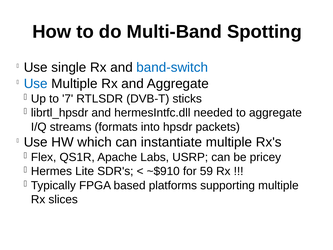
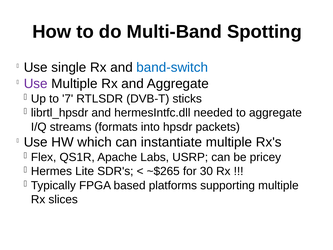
Use at (36, 84) colour: blue -> purple
~$910: ~$910 -> ~$265
59: 59 -> 30
